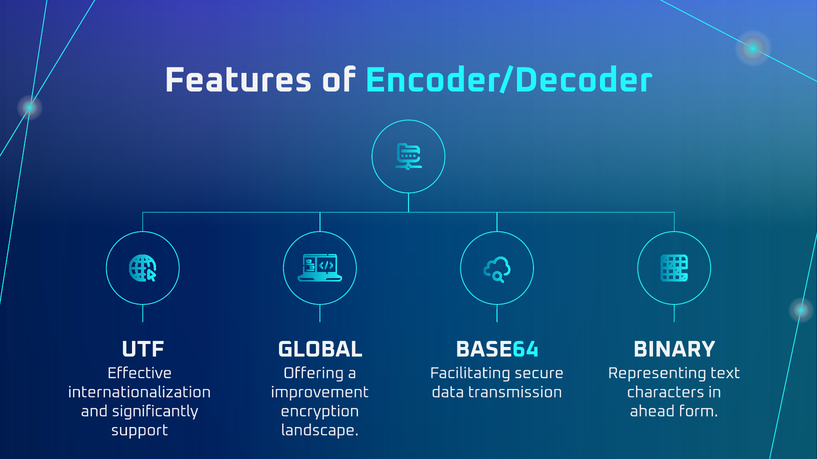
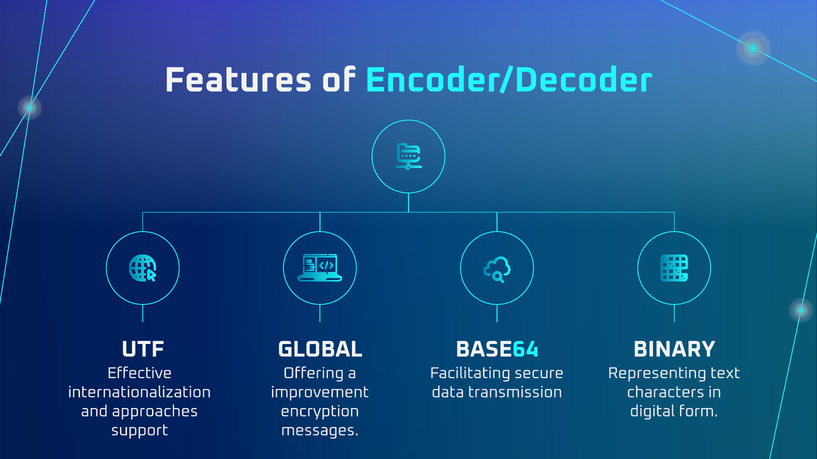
significantly: significantly -> approaches
ahead: ahead -> digital
landscape: landscape -> messages
